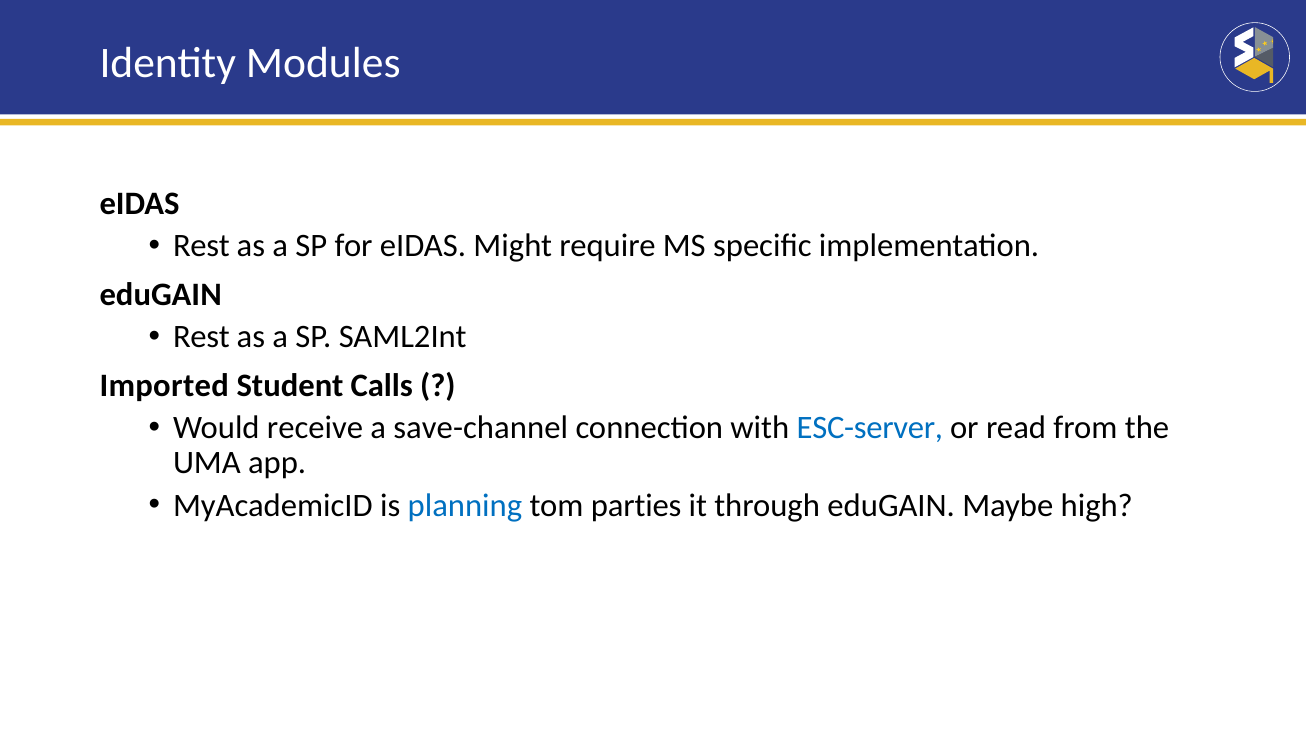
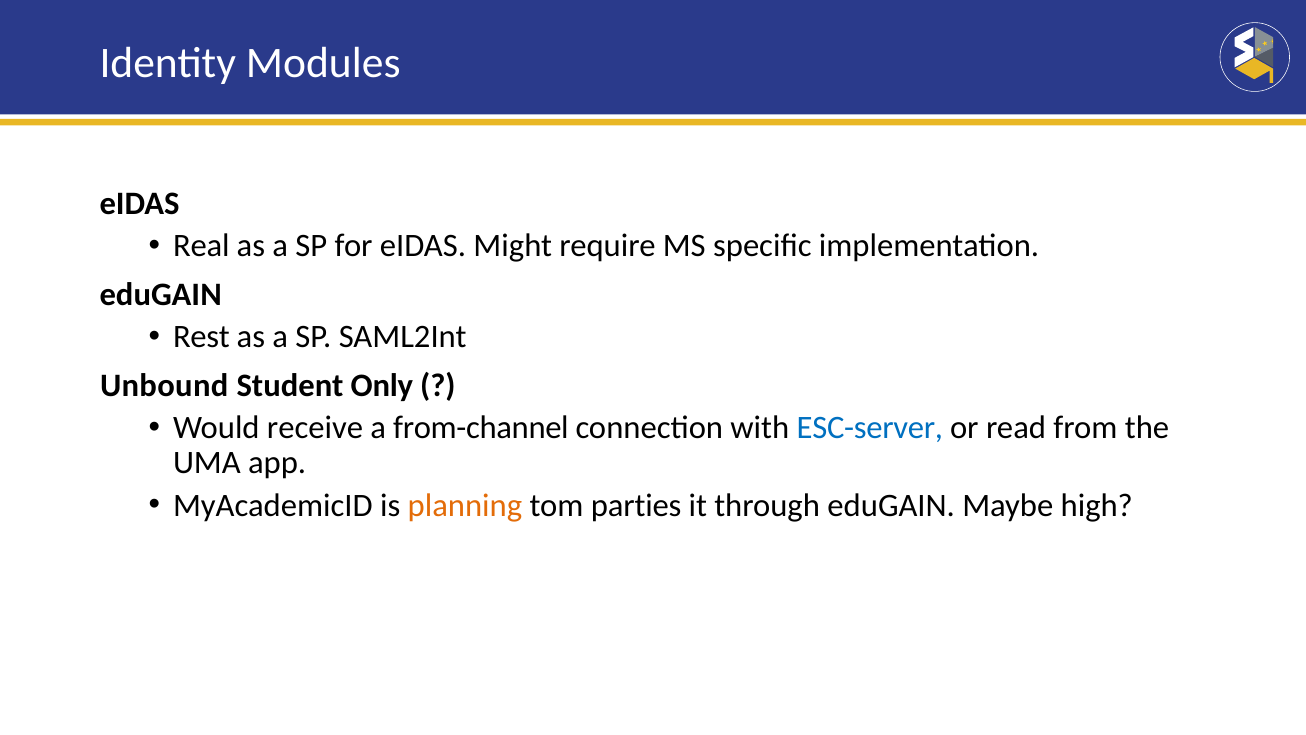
Rest at (201, 246): Rest -> Real
Imported: Imported -> Unbound
Calls: Calls -> Only
save-channel: save-channel -> from-channel
planning colour: blue -> orange
